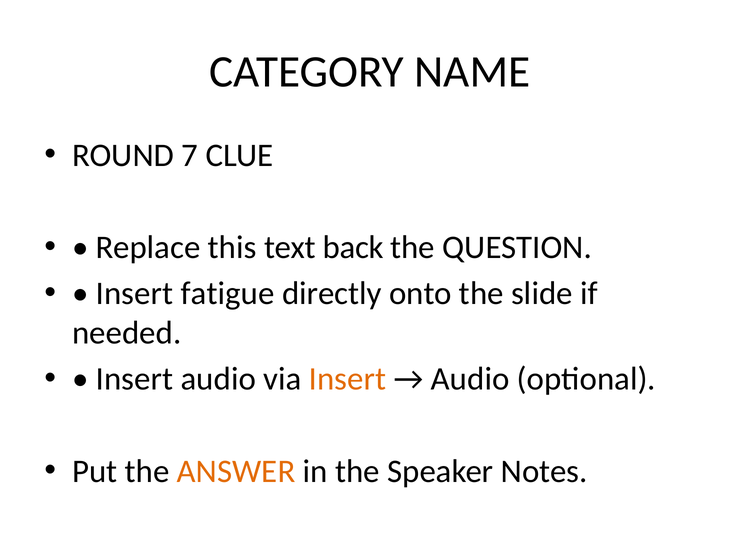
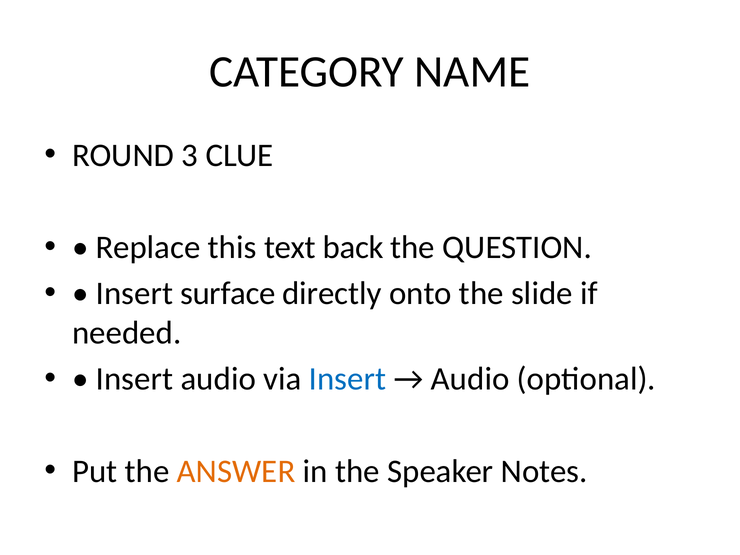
7: 7 -> 3
fatigue: fatigue -> surface
Insert at (348, 379) colour: orange -> blue
